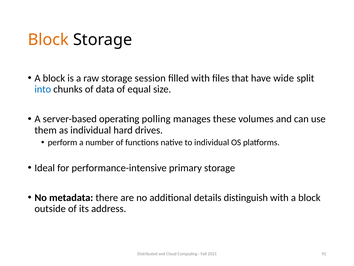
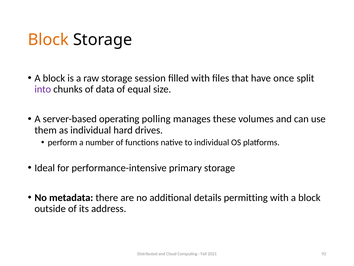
wide: wide -> once
into colour: blue -> purple
distinguish: distinguish -> permitting
